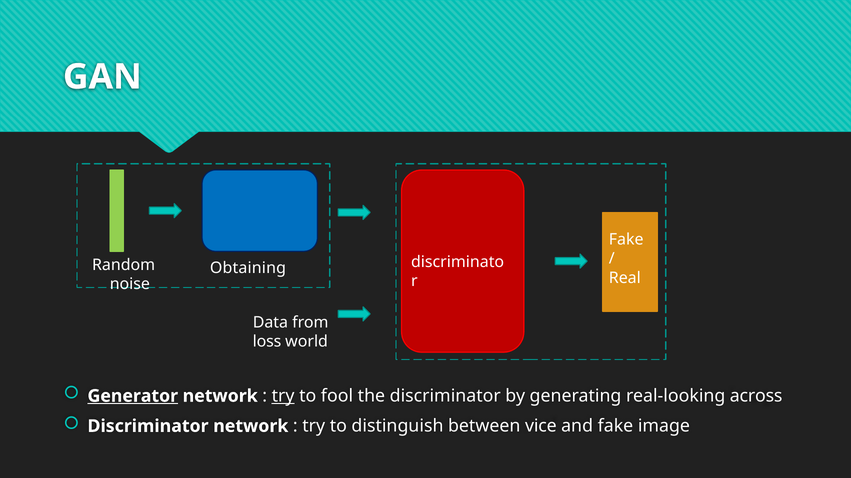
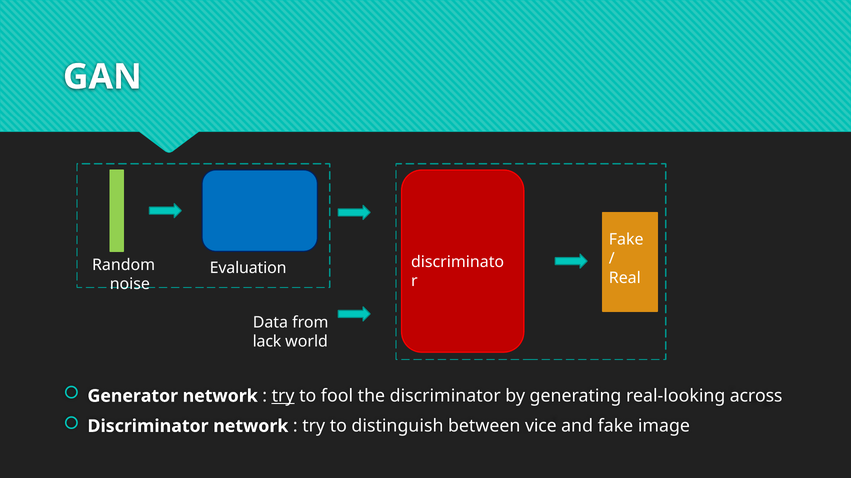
Obtaining: Obtaining -> Evaluation
loss: loss -> lack
Generator underline: present -> none
